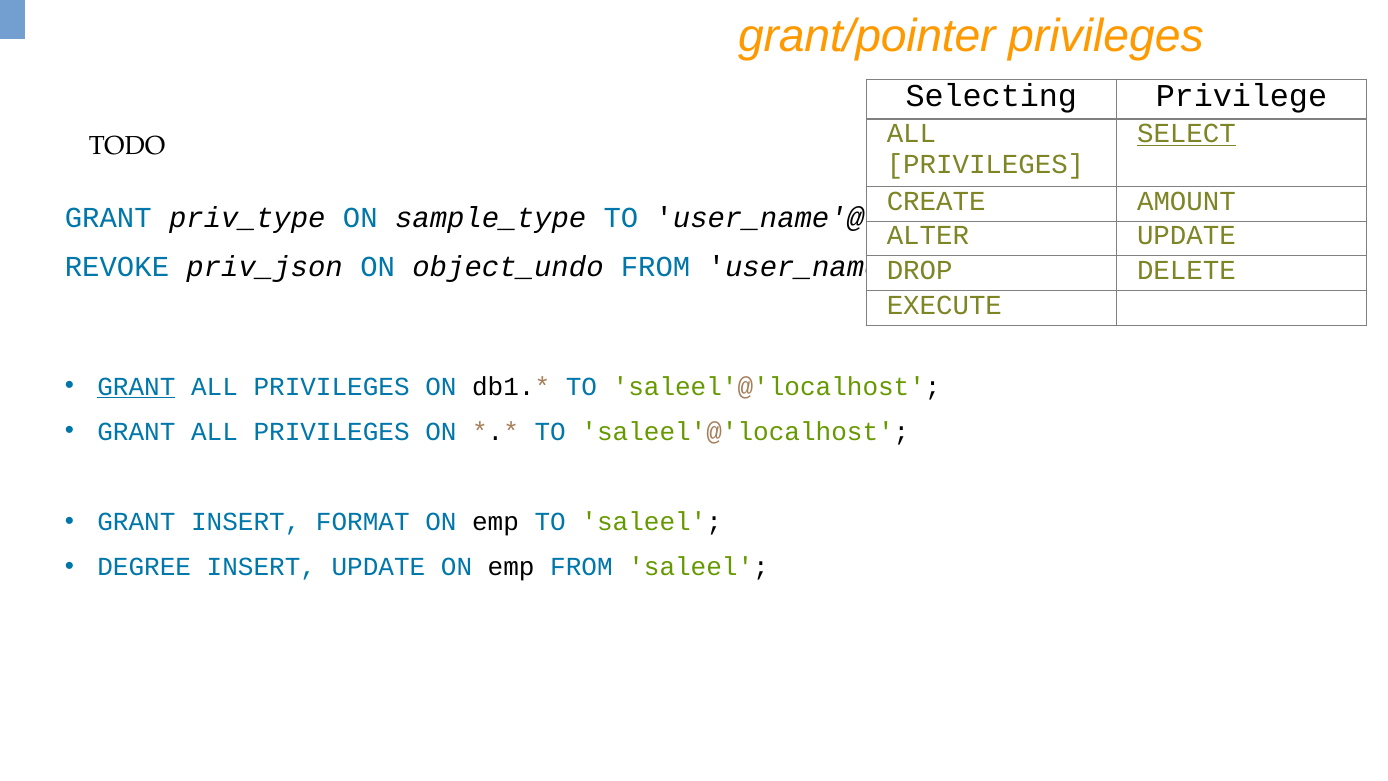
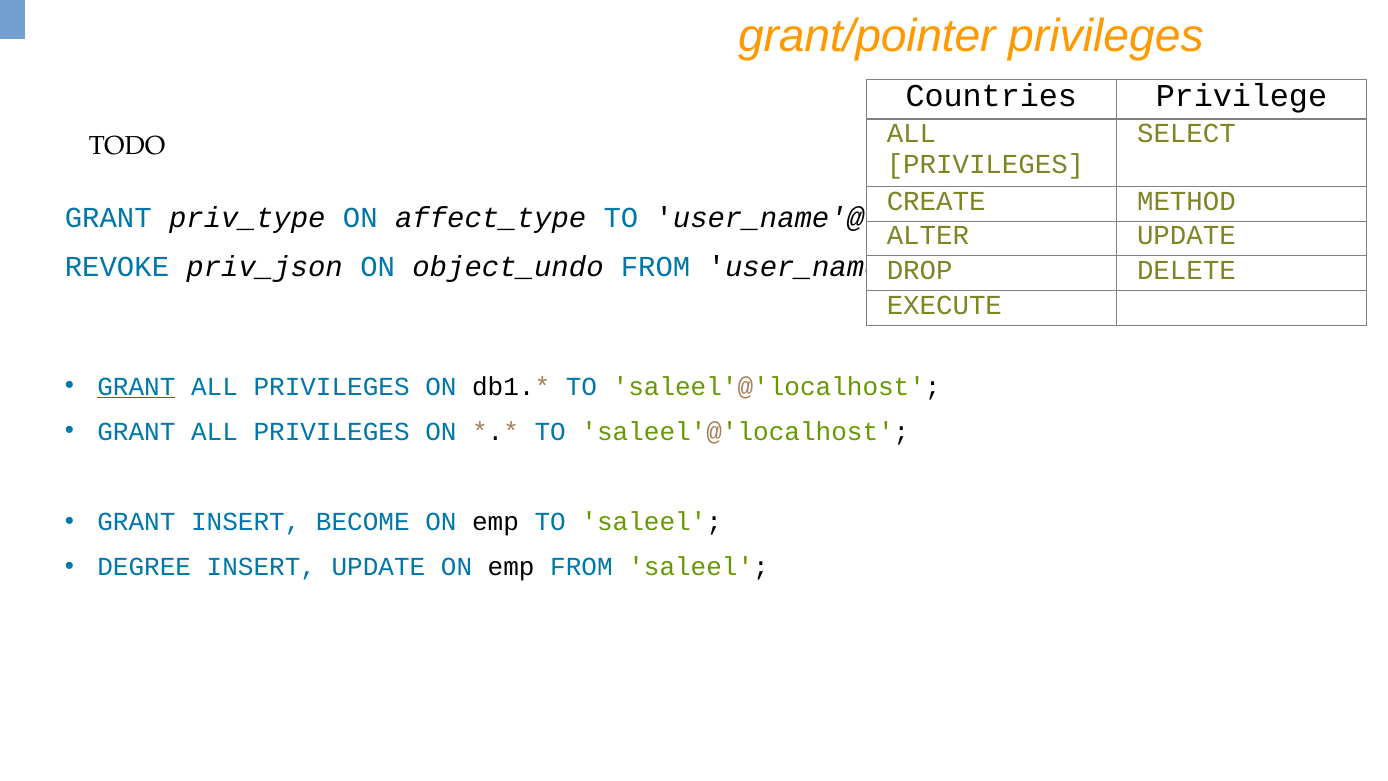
Selecting: Selecting -> Countries
SELECT underline: present -> none
AMOUNT: AMOUNT -> METHOD
sample_type: sample_type -> affect_type
FORMAT: FORMAT -> BECOME
